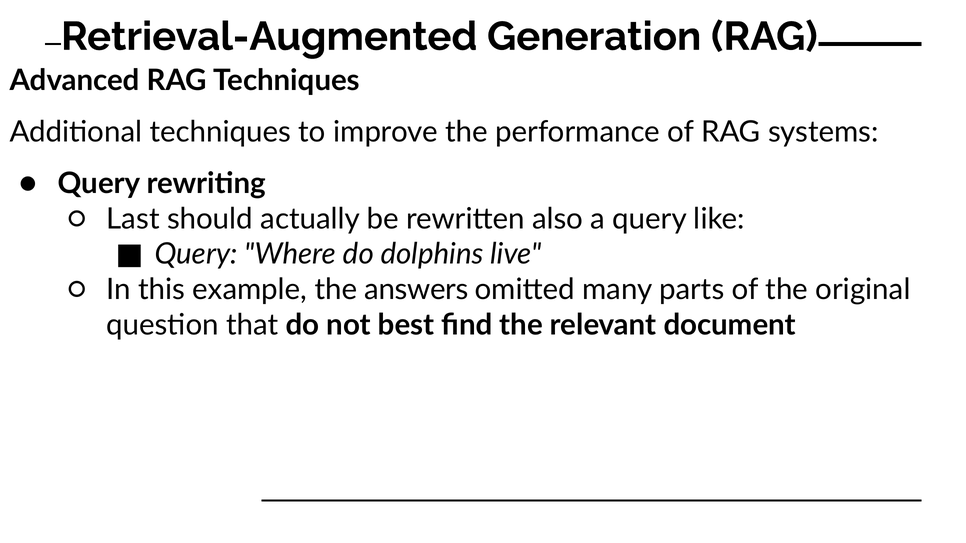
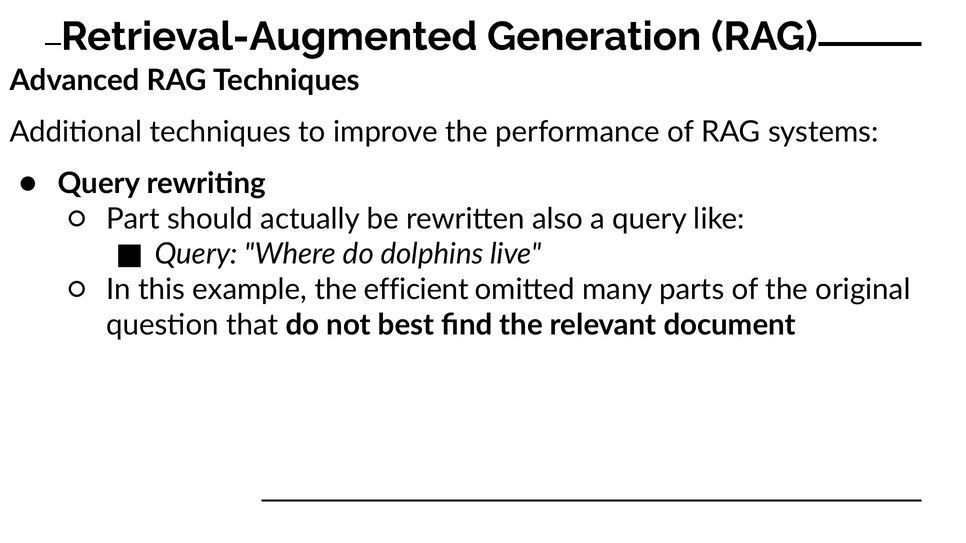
Last: Last -> Part
answers: answers -> efficient
